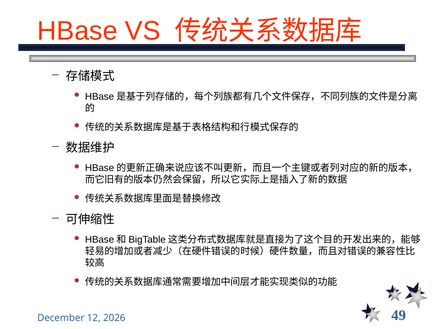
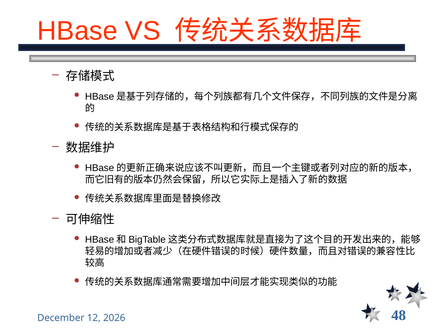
49: 49 -> 48
